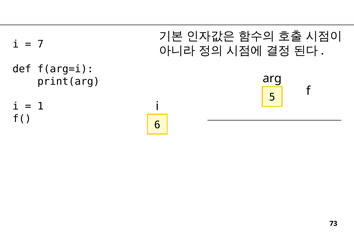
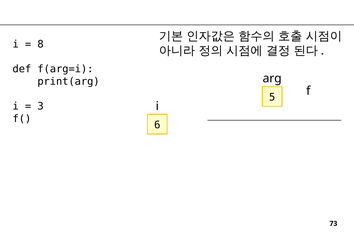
7: 7 -> 8
1: 1 -> 3
